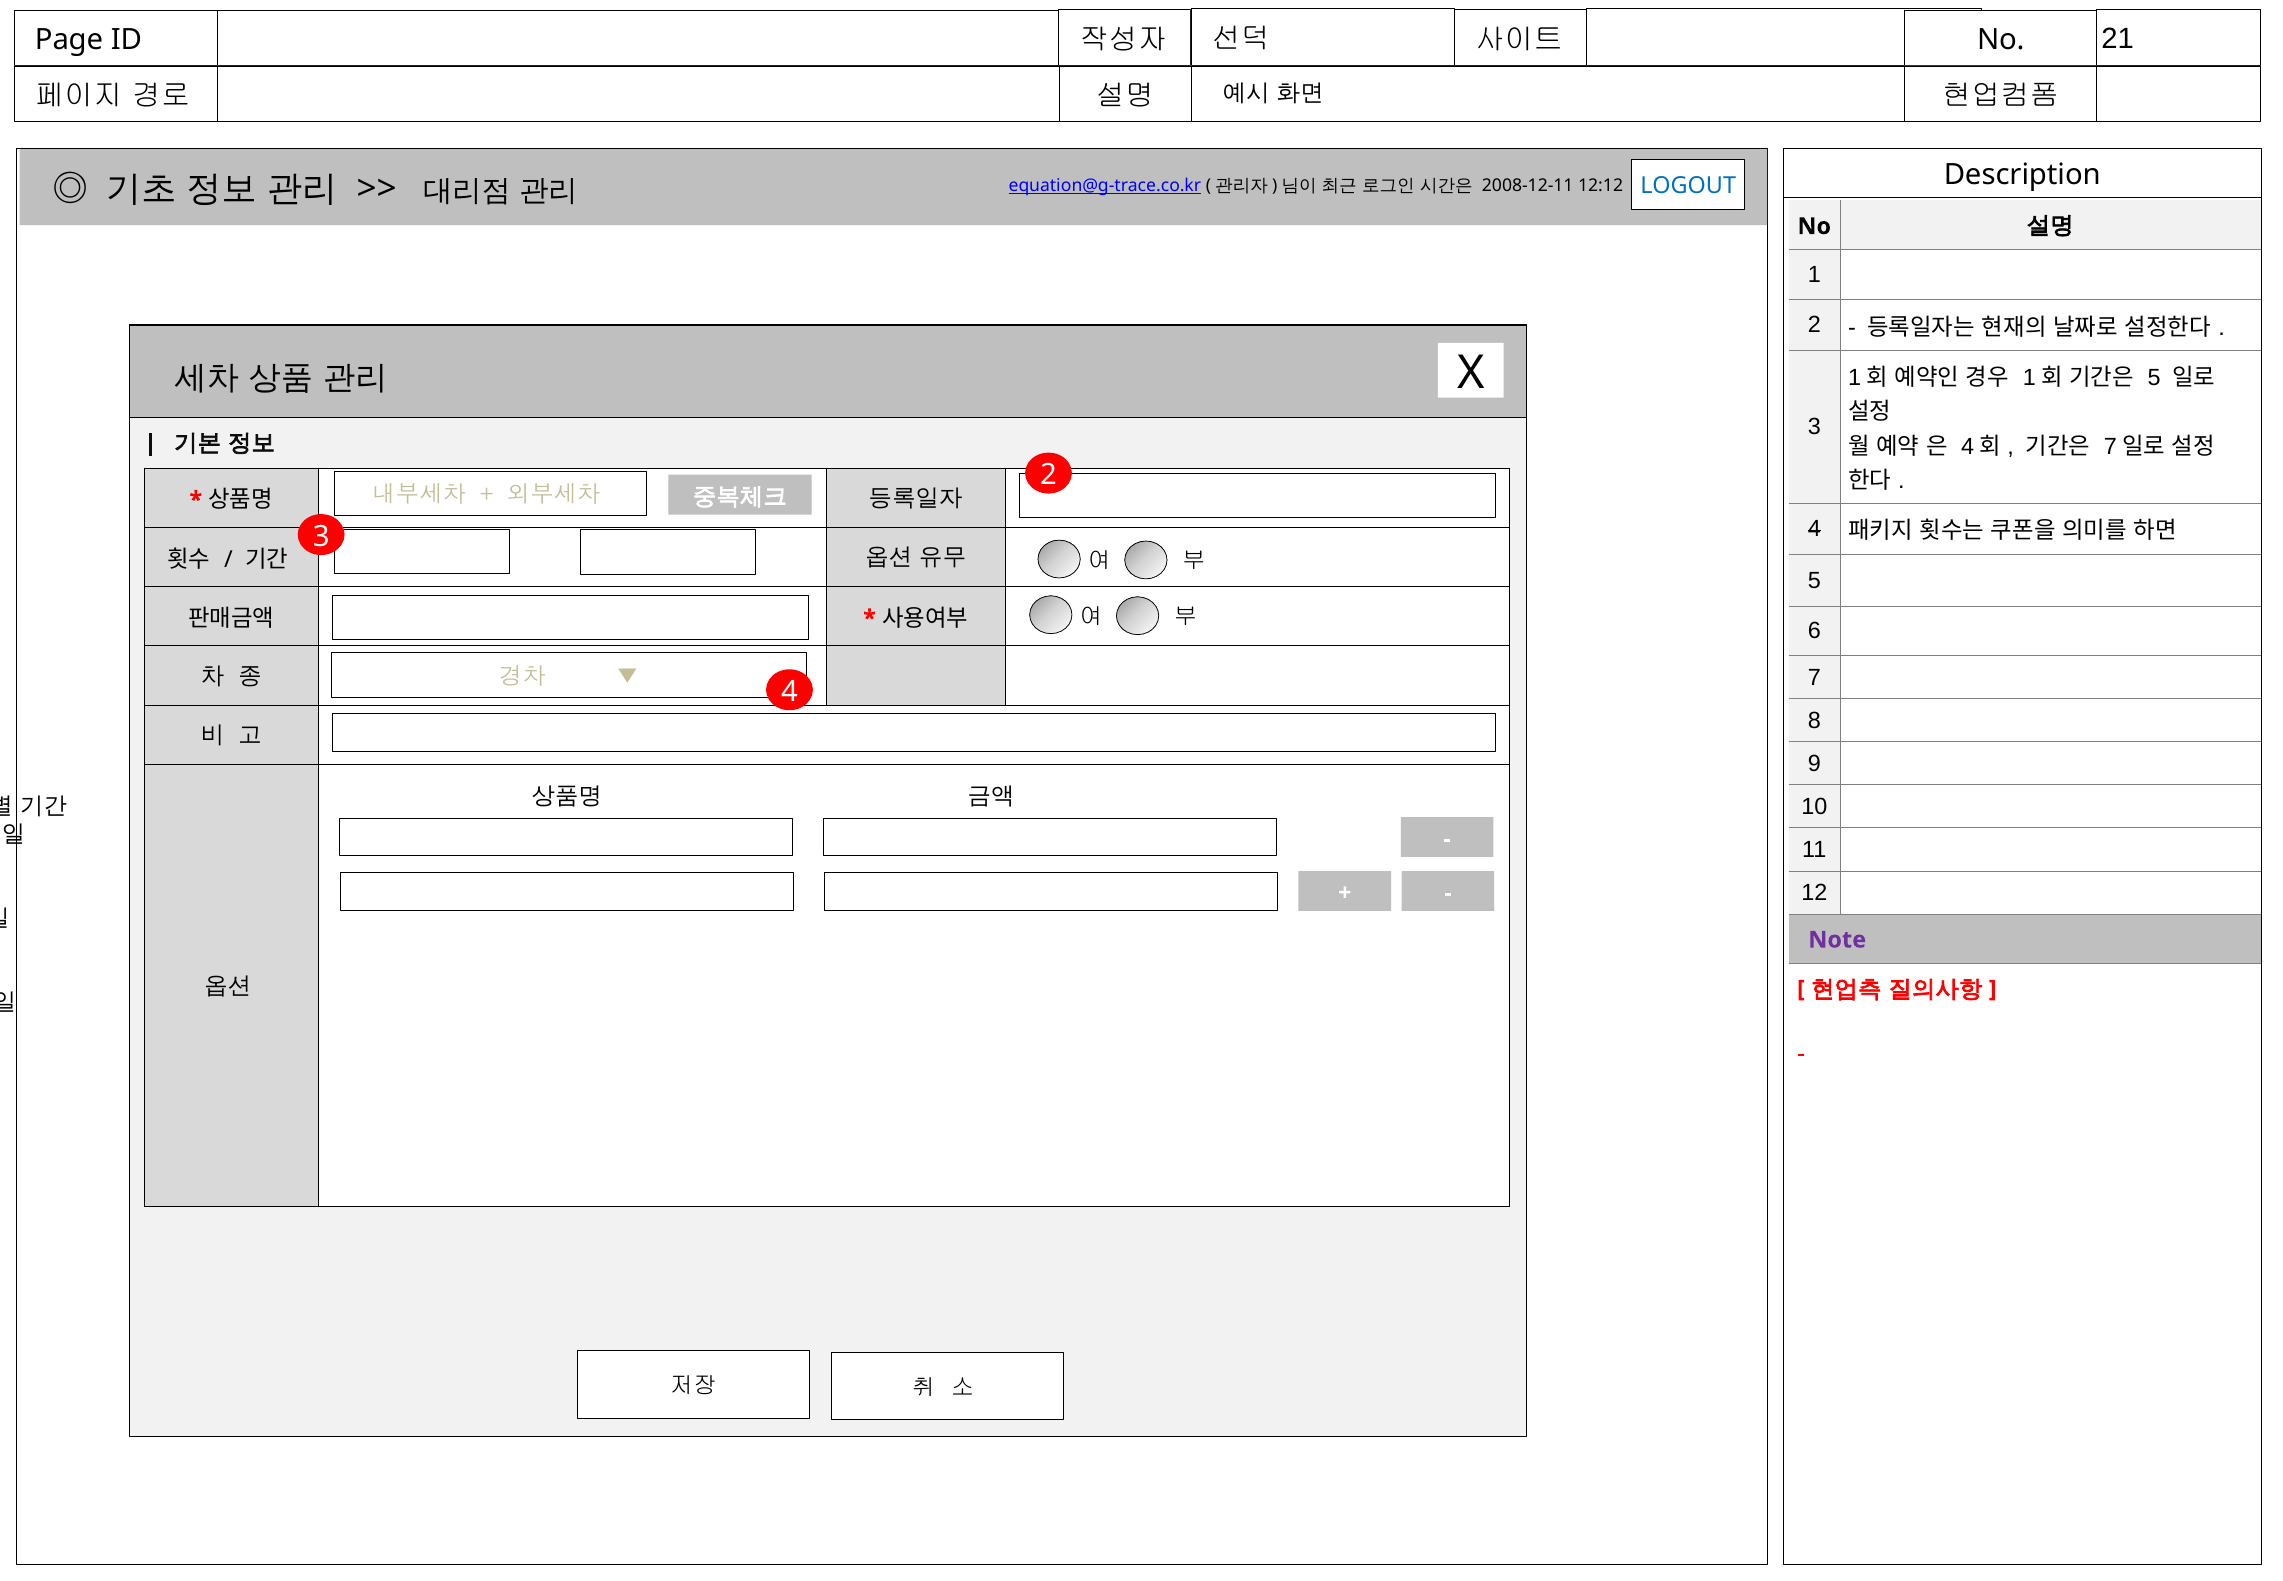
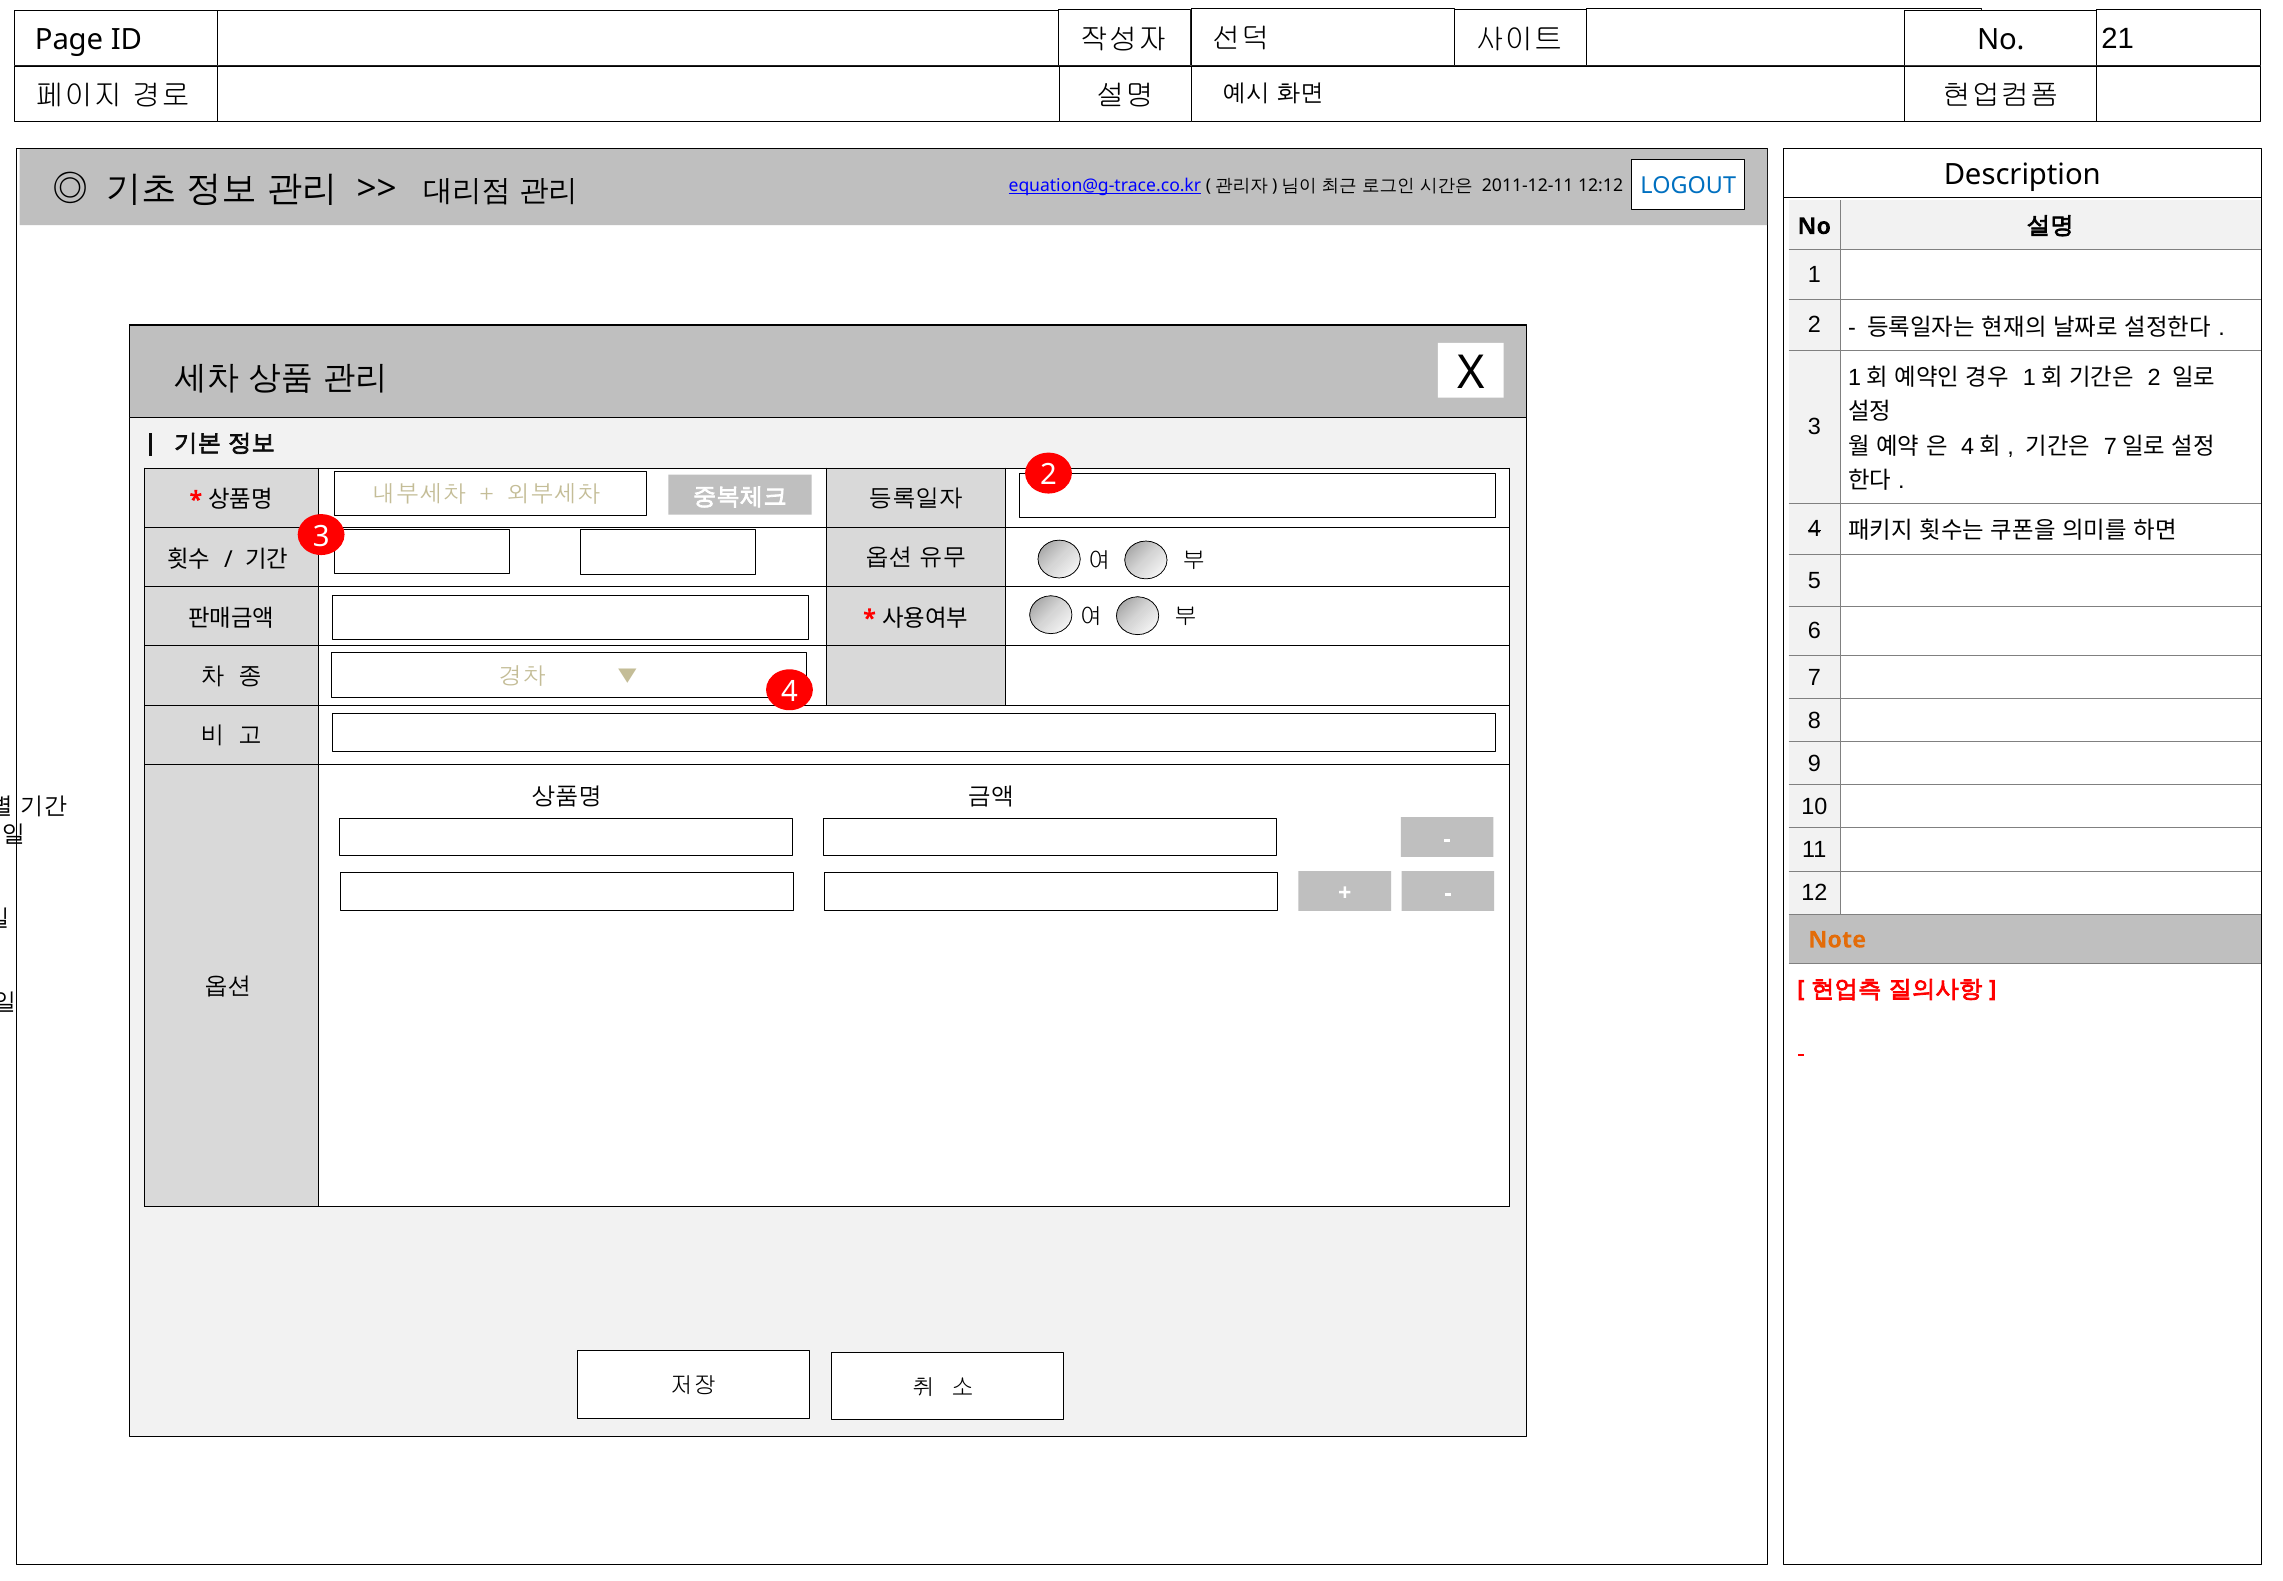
2008-12-11: 2008-12-11 -> 2011-12-11
5 at (2154, 378): 5 -> 2
Note colour: purple -> orange
